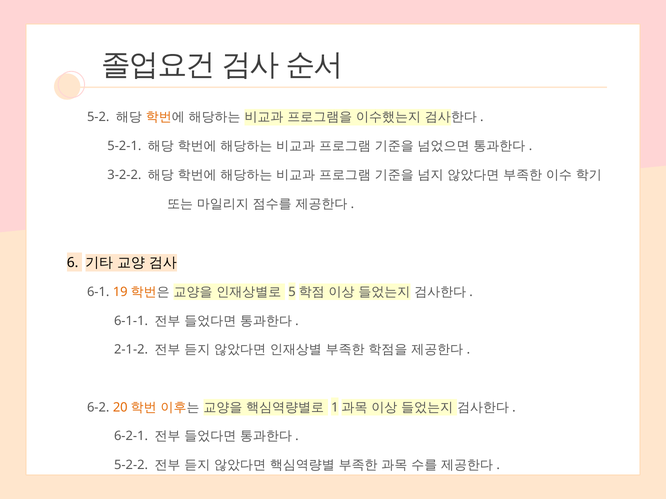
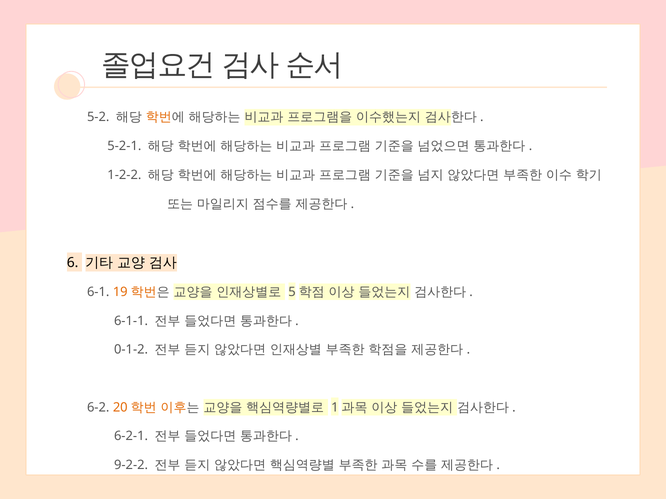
3-2-2: 3-2-2 -> 1-2-2
2-1-2: 2-1-2 -> 0-1-2
5-2-2: 5-2-2 -> 9-2-2
